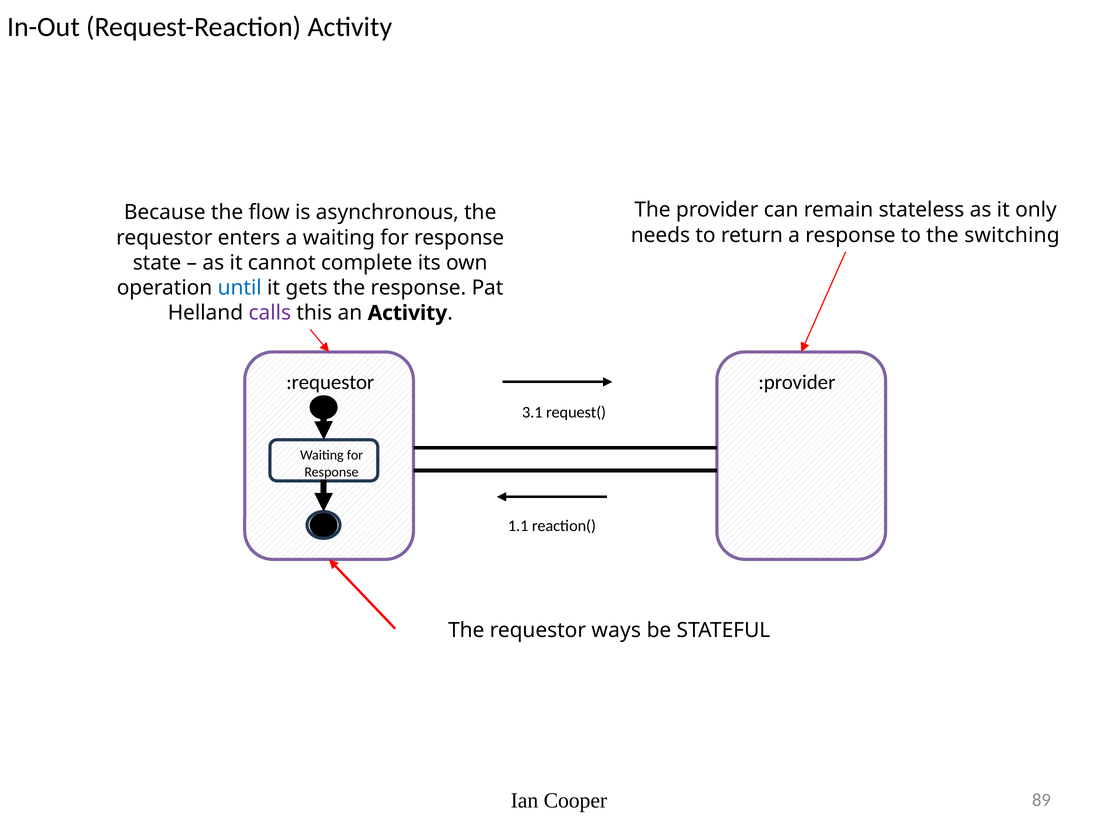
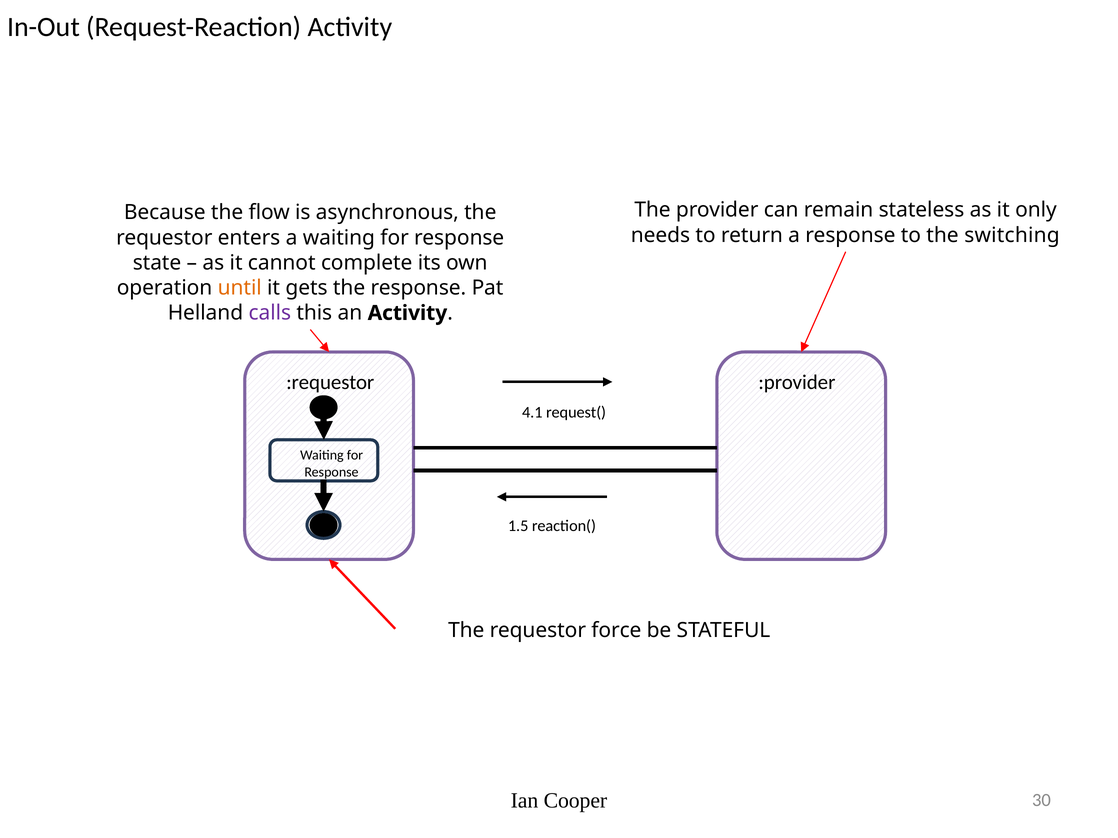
until colour: blue -> orange
3.1: 3.1 -> 4.1
1.1: 1.1 -> 1.5
ways: ways -> force
89: 89 -> 30
